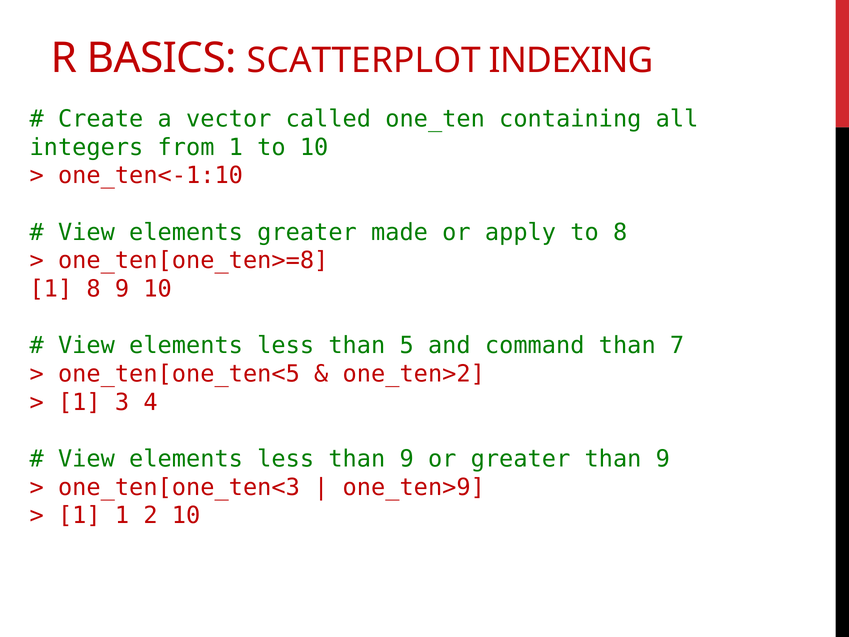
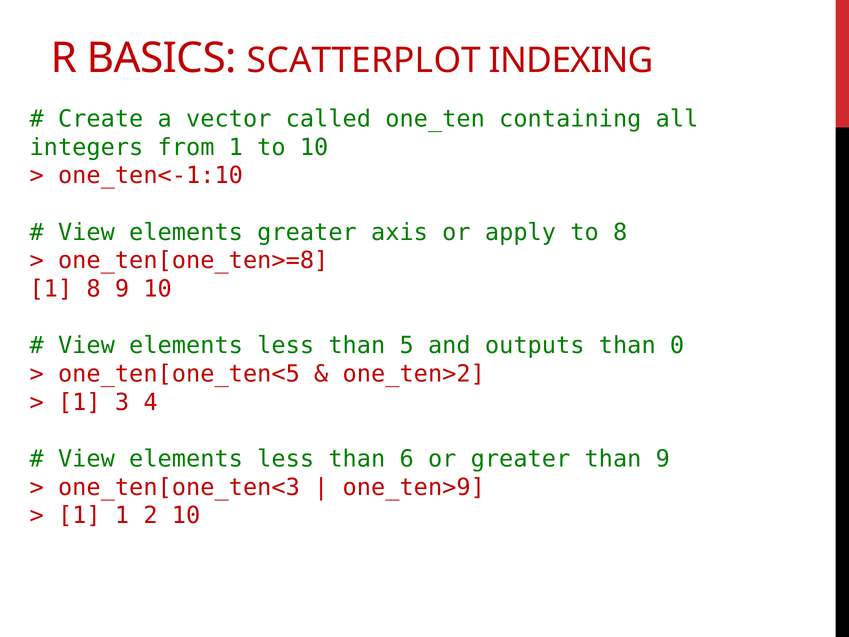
made: made -> axis
command: command -> outputs
7: 7 -> 0
less than 9: 9 -> 6
